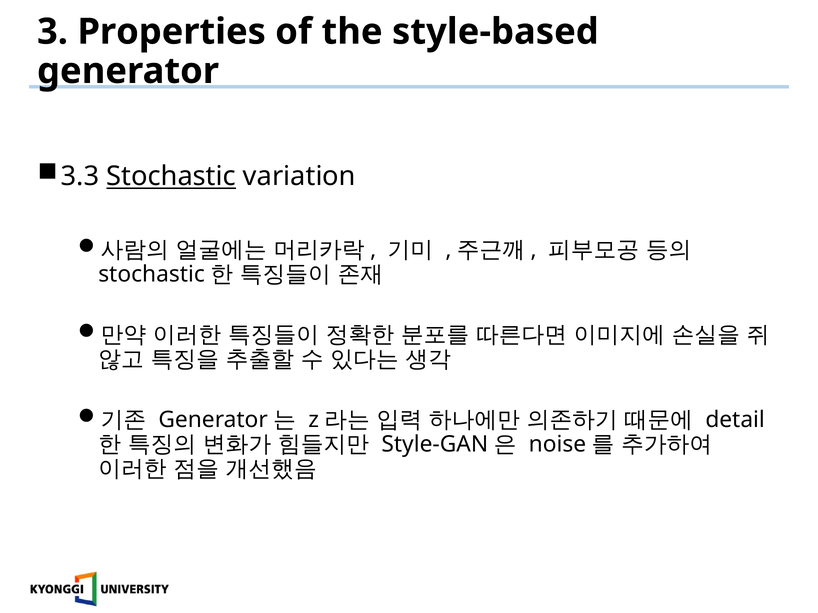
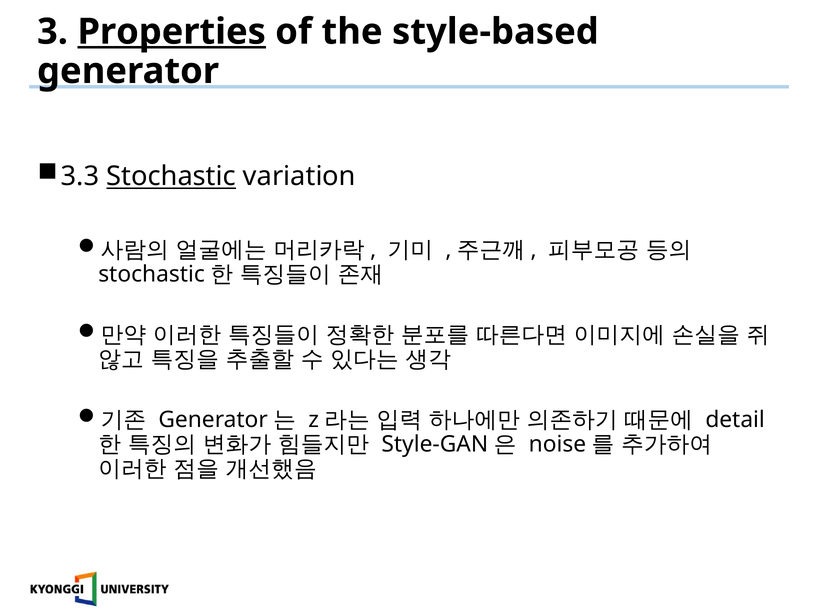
Properties underline: none -> present
